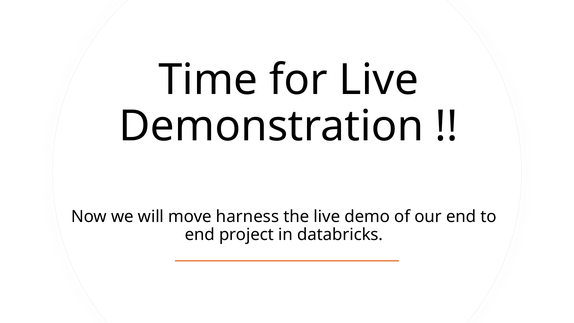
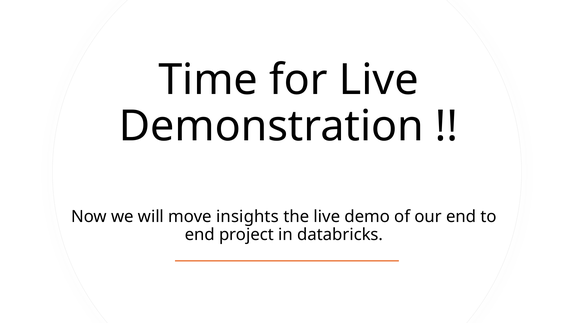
harness: harness -> insights
